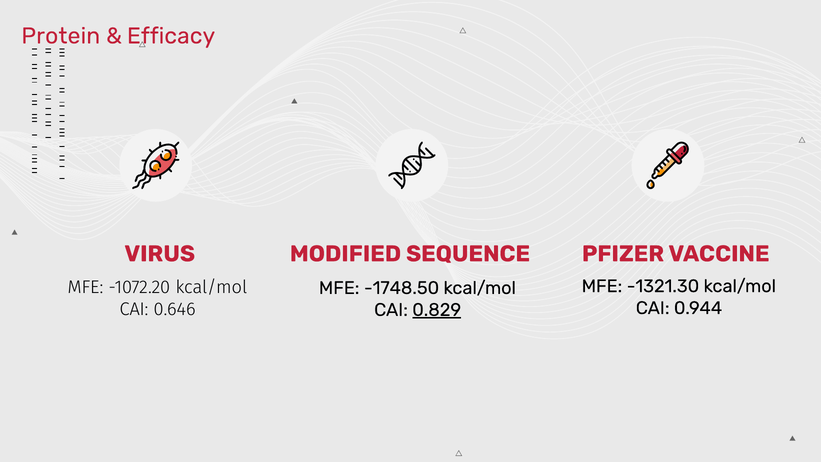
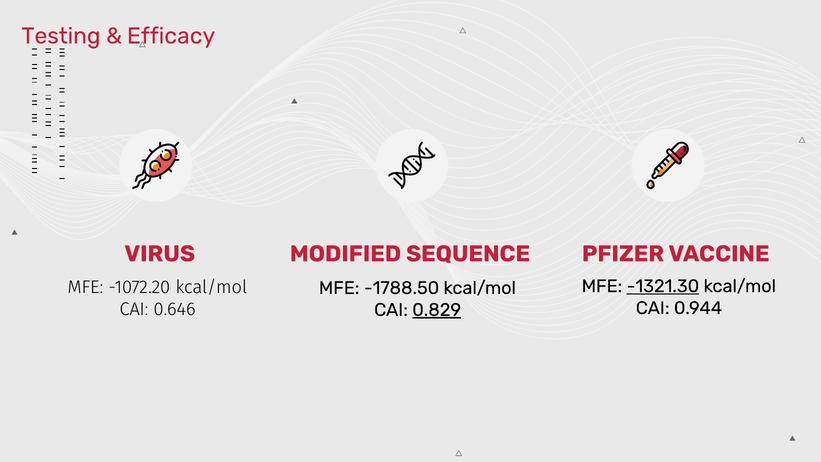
Protein: Protein -> Testing
-1321.30 underline: none -> present
-1748.50: -1748.50 -> -1788.50
